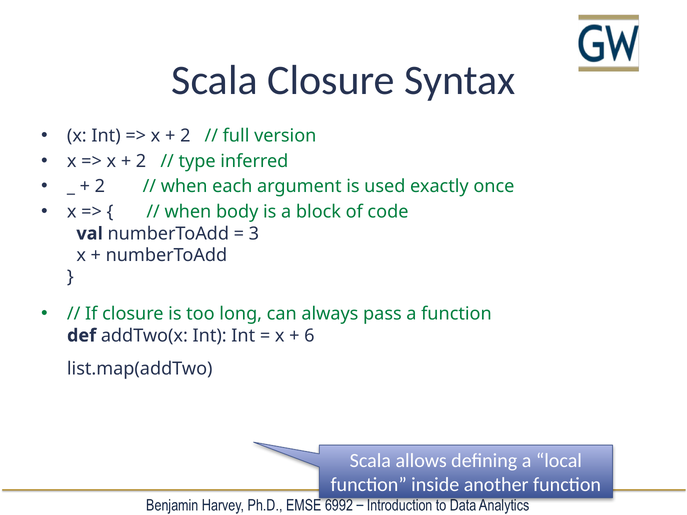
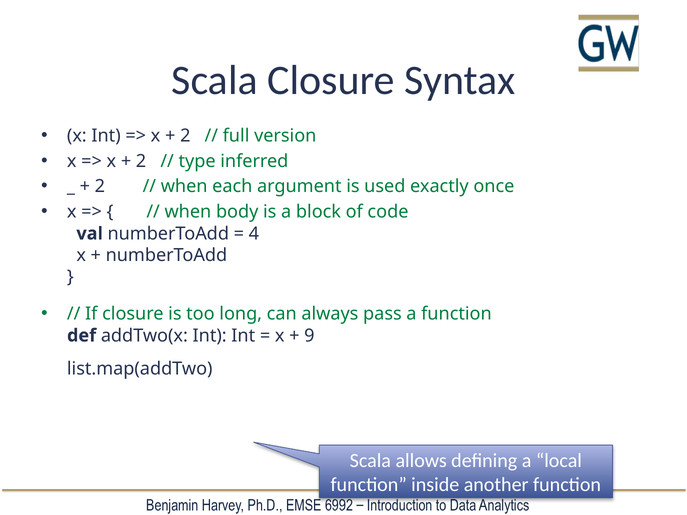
3: 3 -> 4
6: 6 -> 9
